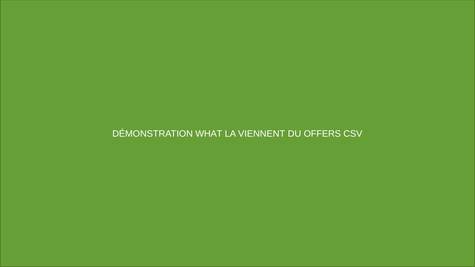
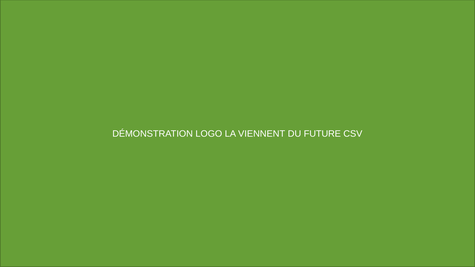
WHAT: WHAT -> LOGO
OFFERS: OFFERS -> FUTURE
